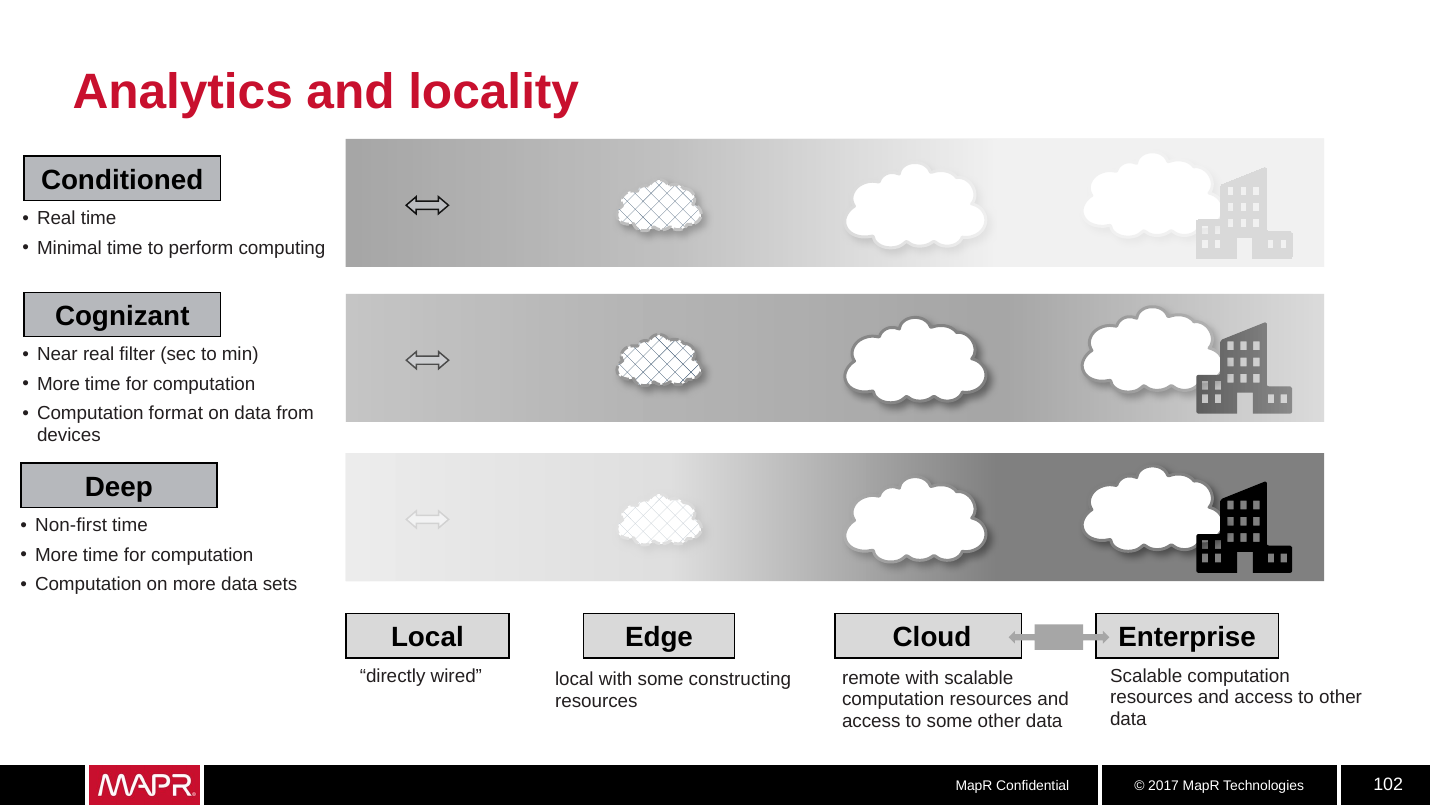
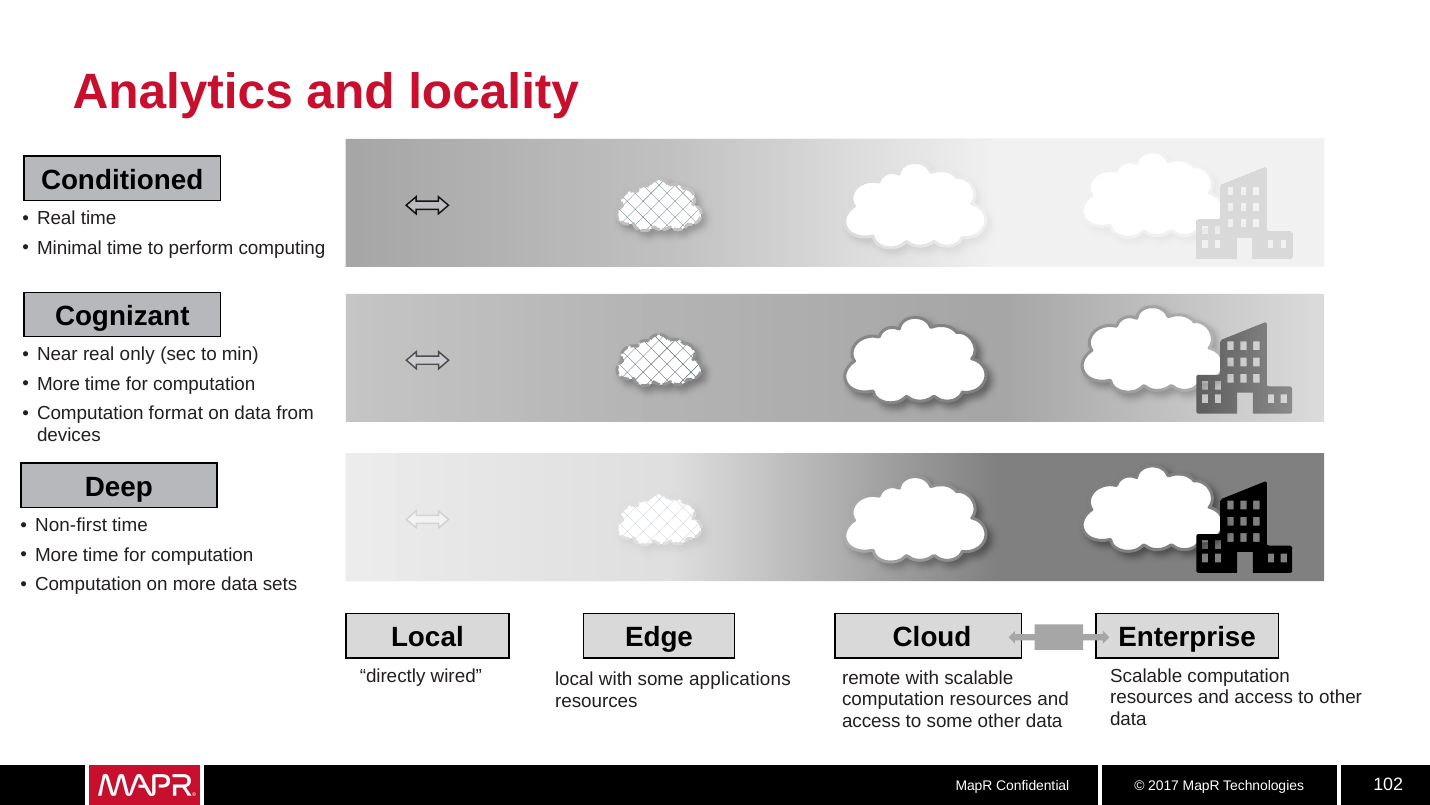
filter: filter -> only
constructing: constructing -> applications
